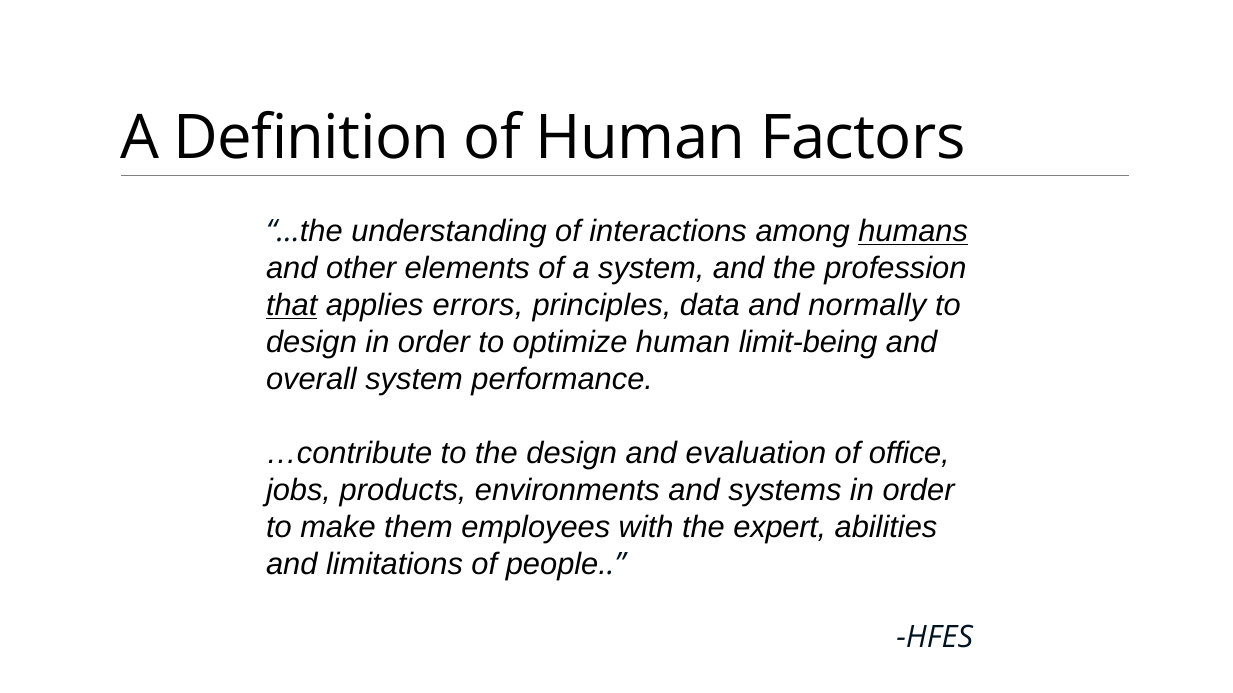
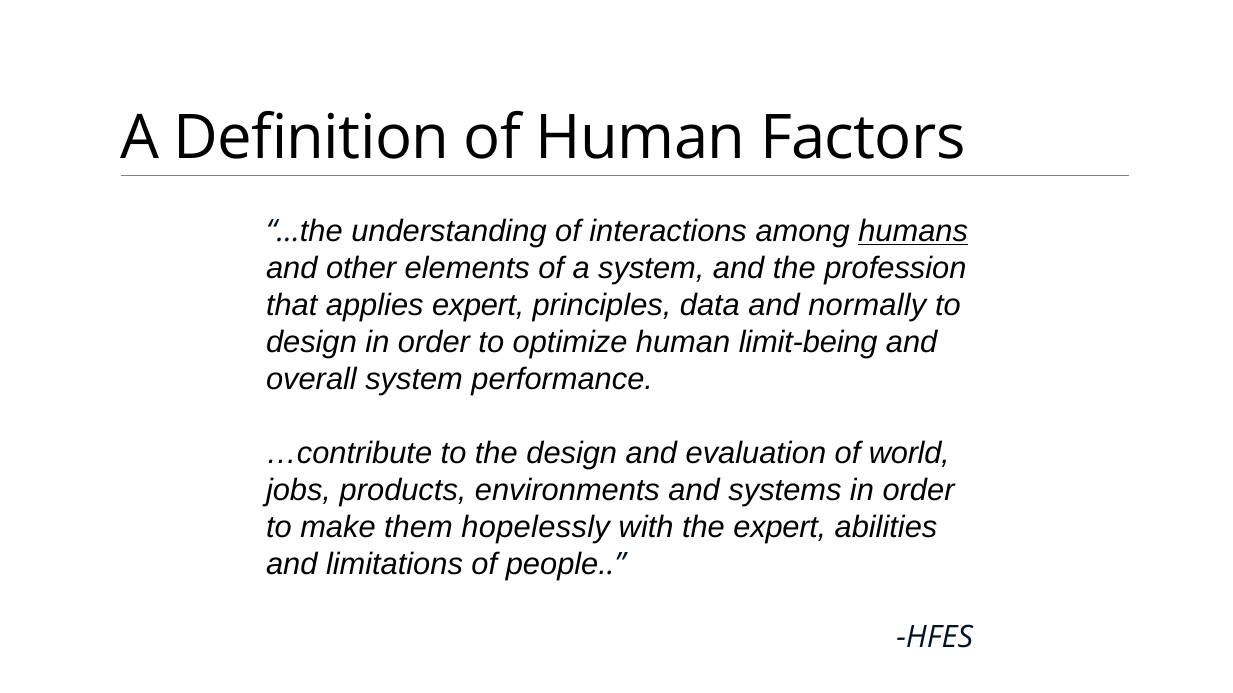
that underline: present -> none
applies errors: errors -> expert
office: office -> world
employees: employees -> hopelessly
